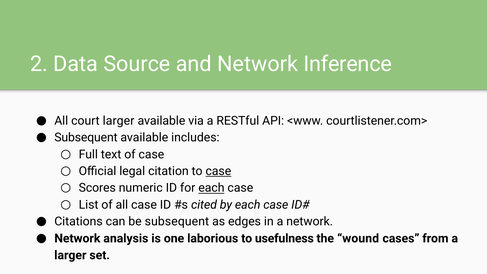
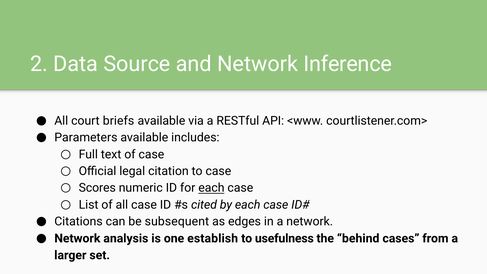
court larger: larger -> briefs
Subsequent at (86, 138): Subsequent -> Parameters
case at (218, 171) underline: present -> none
laborious: laborious -> establish
wound: wound -> behind
